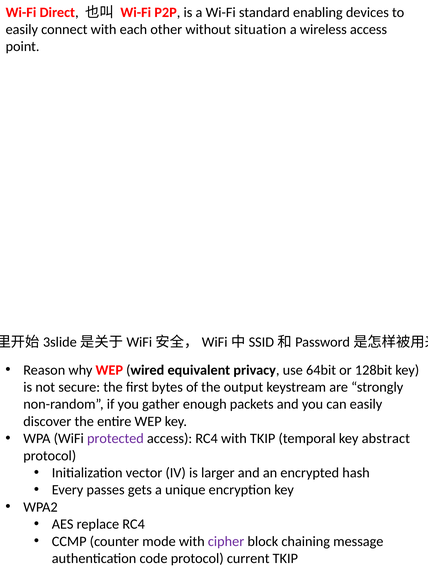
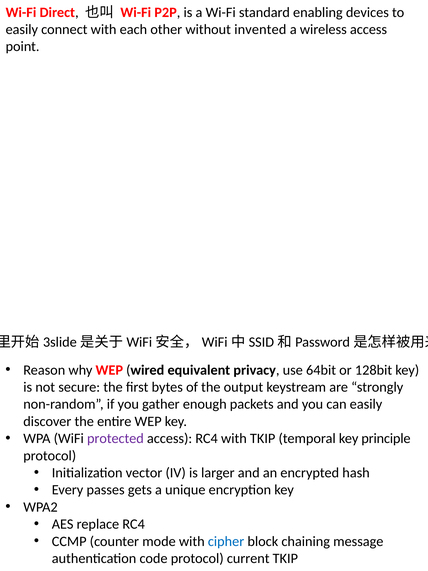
situation: situation -> invented
abstract: abstract -> principle
cipher colour: purple -> blue
